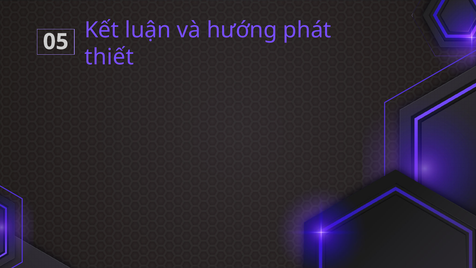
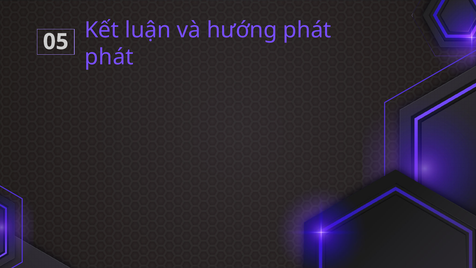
thiết at (109, 57): thiết -> phát
